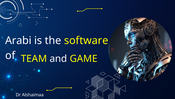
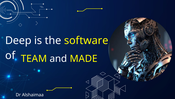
Arabi: Arabi -> Deep
GAME: GAME -> MADE
